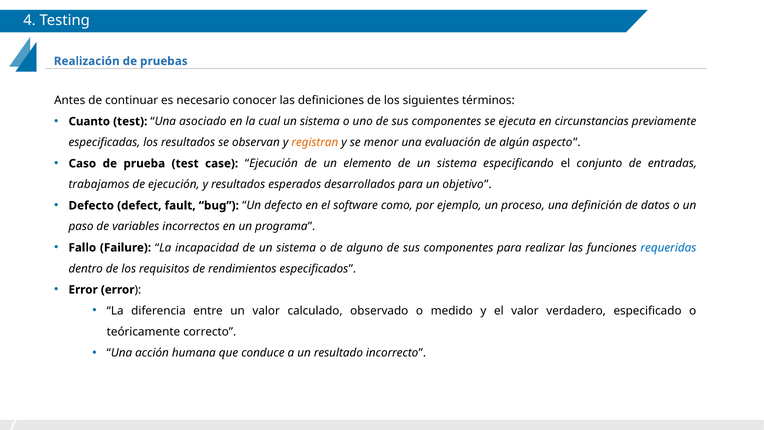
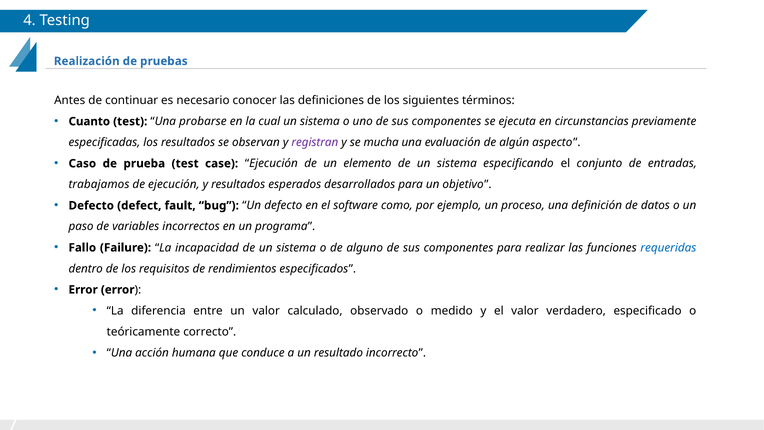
asociado: asociado -> probarse
registran colour: orange -> purple
menor: menor -> mucha
